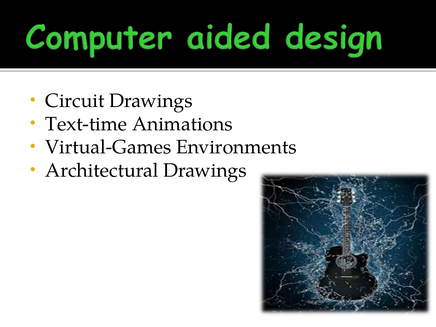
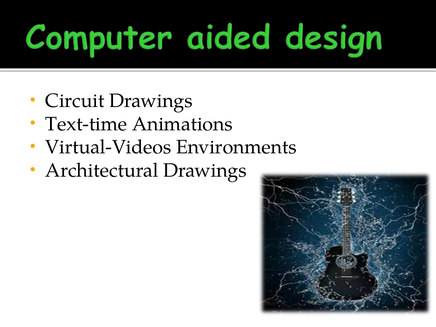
Virtual-Games: Virtual-Games -> Virtual-Videos
